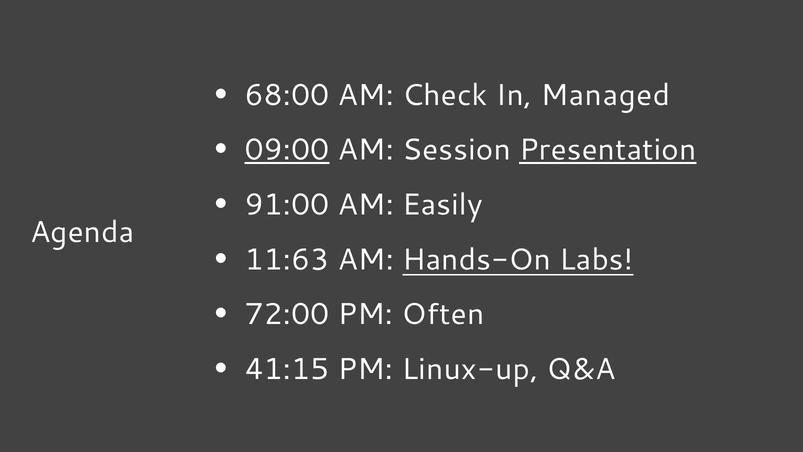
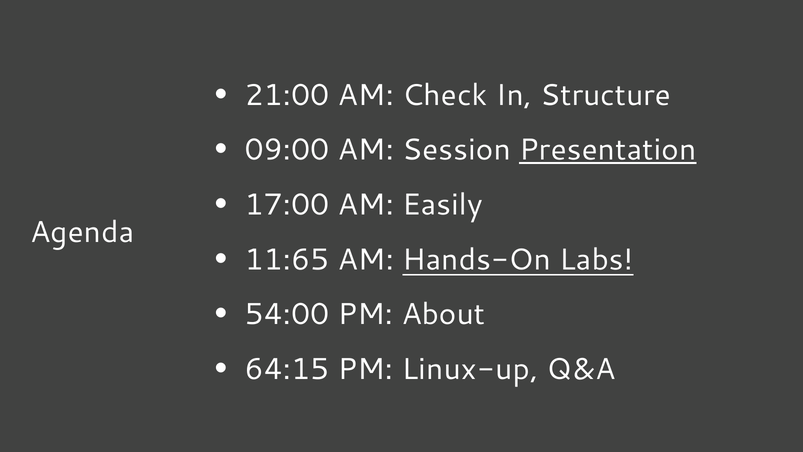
68:00: 68:00 -> 21:00
Managed: Managed -> Structure
09:00 underline: present -> none
91:00: 91:00 -> 17:00
11:63: 11:63 -> 11:65
72:00: 72:00 -> 54:00
Often: Often -> About
41:15: 41:15 -> 64:15
